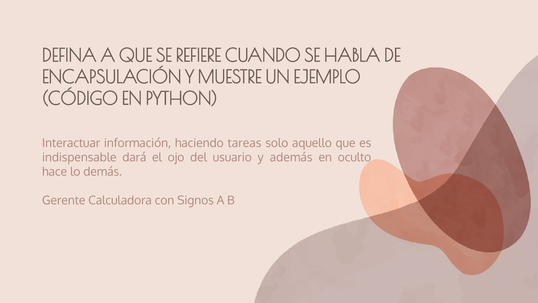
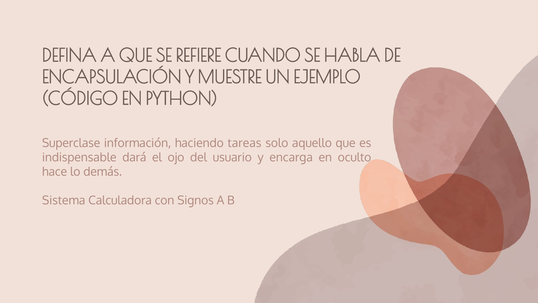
Interactuar: Interactuar -> Superclase
además: además -> encarga
Gerente: Gerente -> Sistema
